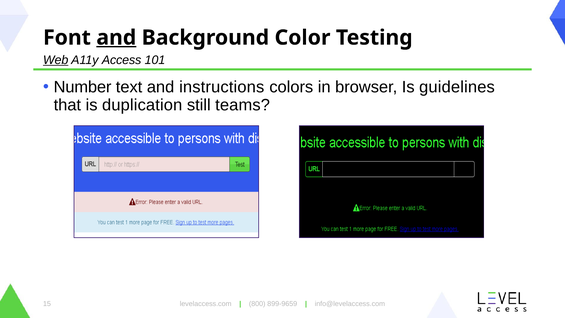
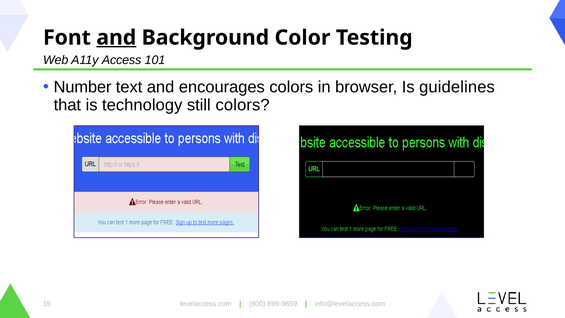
Web underline: present -> none
instructions: instructions -> encourages
duplication: duplication -> technology
still teams: teams -> colors
